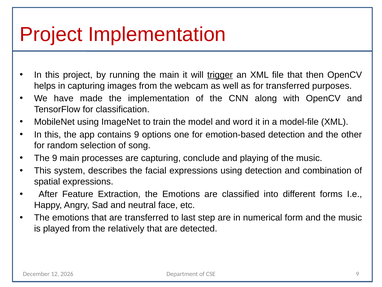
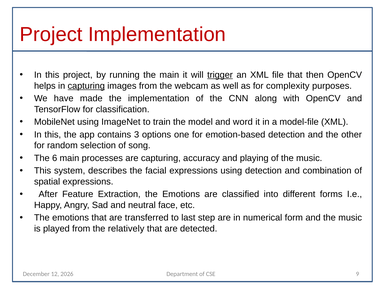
capturing at (86, 86) underline: none -> present
for transferred: transferred -> complexity
contains 9: 9 -> 3
The 9: 9 -> 6
conclude: conclude -> accuracy
